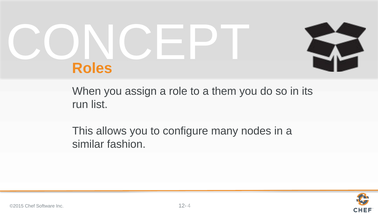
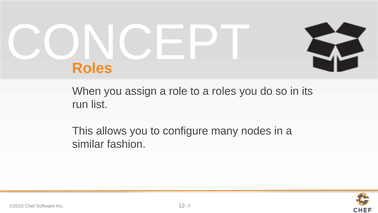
a them: them -> roles
